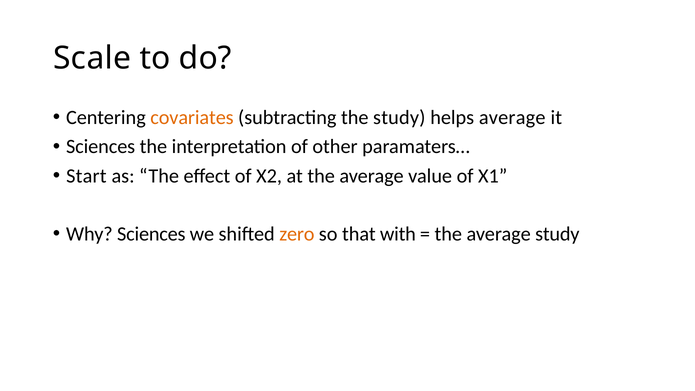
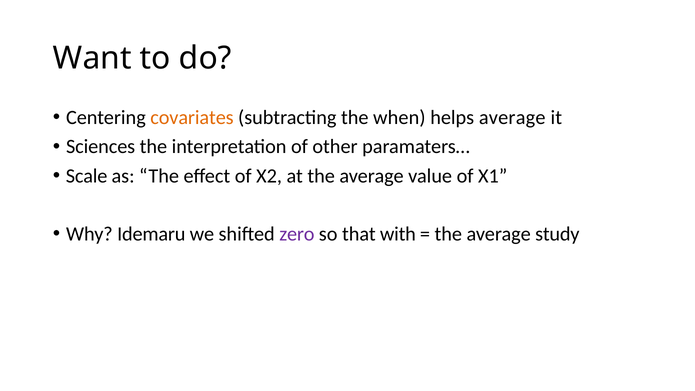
Scale: Scale -> Want
the study: study -> when
Start: Start -> Scale
Why Sciences: Sciences -> Idemaru
zero colour: orange -> purple
